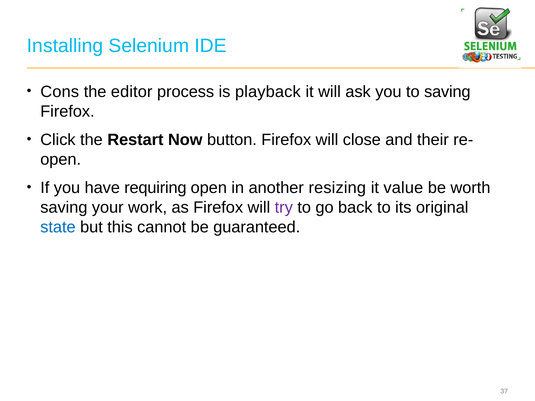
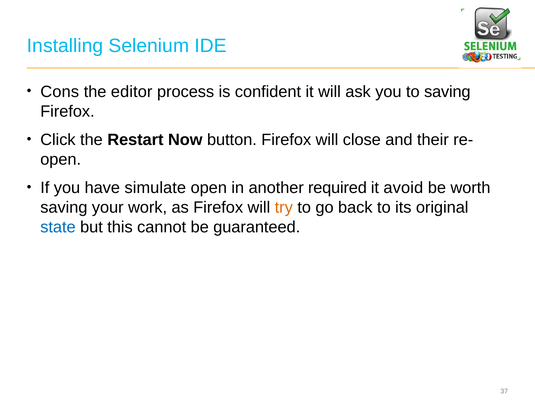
playback: playback -> confident
requiring: requiring -> simulate
resizing: resizing -> required
value: value -> avoid
try colour: purple -> orange
